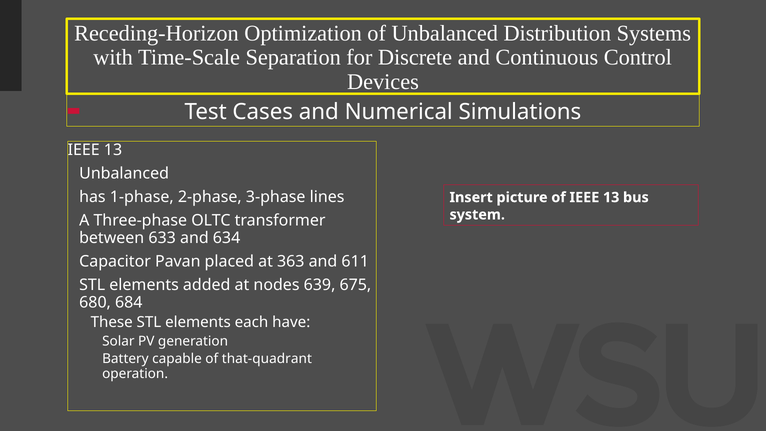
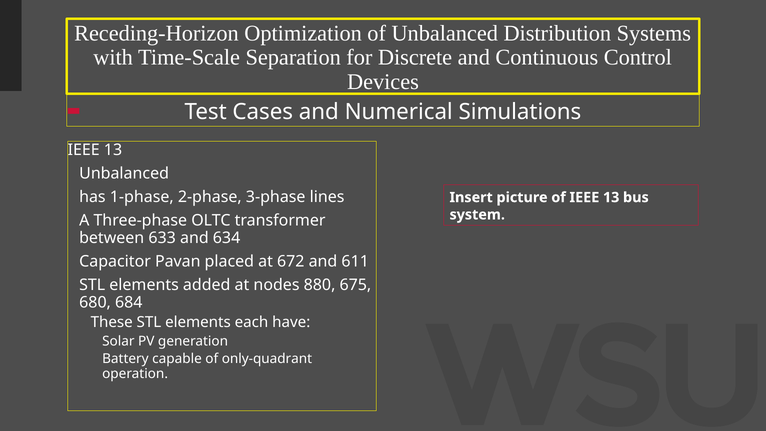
363: 363 -> 672
639: 639 -> 880
that-quadrant: that-quadrant -> only-quadrant
